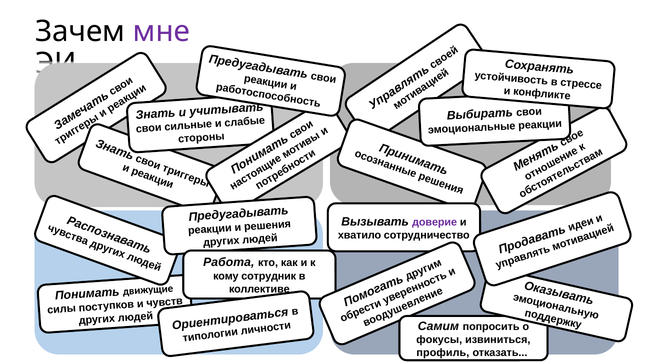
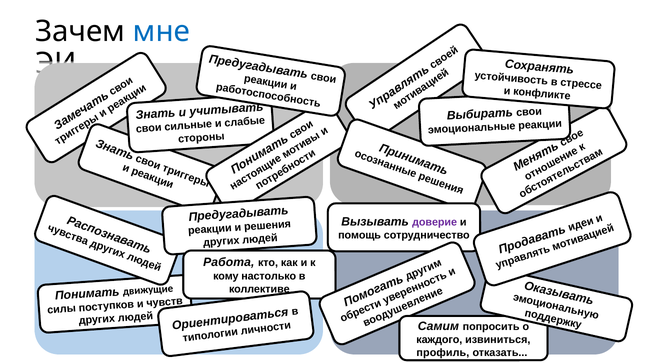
мне colour: purple -> blue
хватило: хватило -> помощь
сотрудник: сотрудник -> настолько
фокусы: фокусы -> каждого
